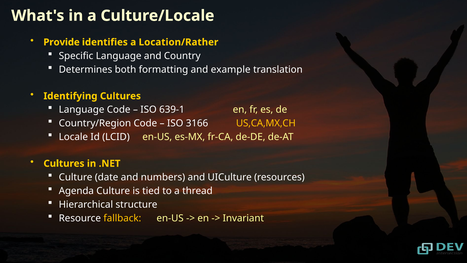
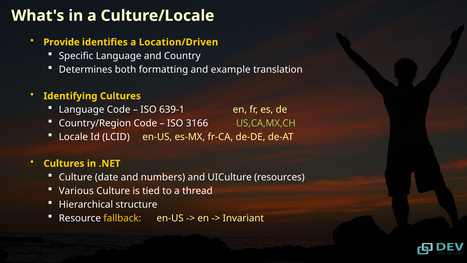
Location/Rather: Location/Rather -> Location/Driven
US,CA,MX,CH colour: yellow -> light green
Agenda: Agenda -> Various
